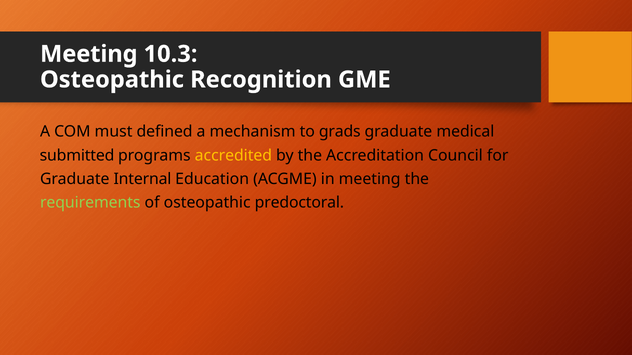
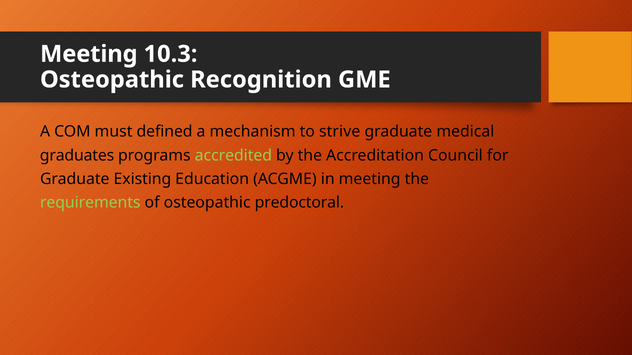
grads: grads -> strive
submitted: submitted -> graduates
accredited colour: yellow -> light green
Internal: Internal -> Existing
